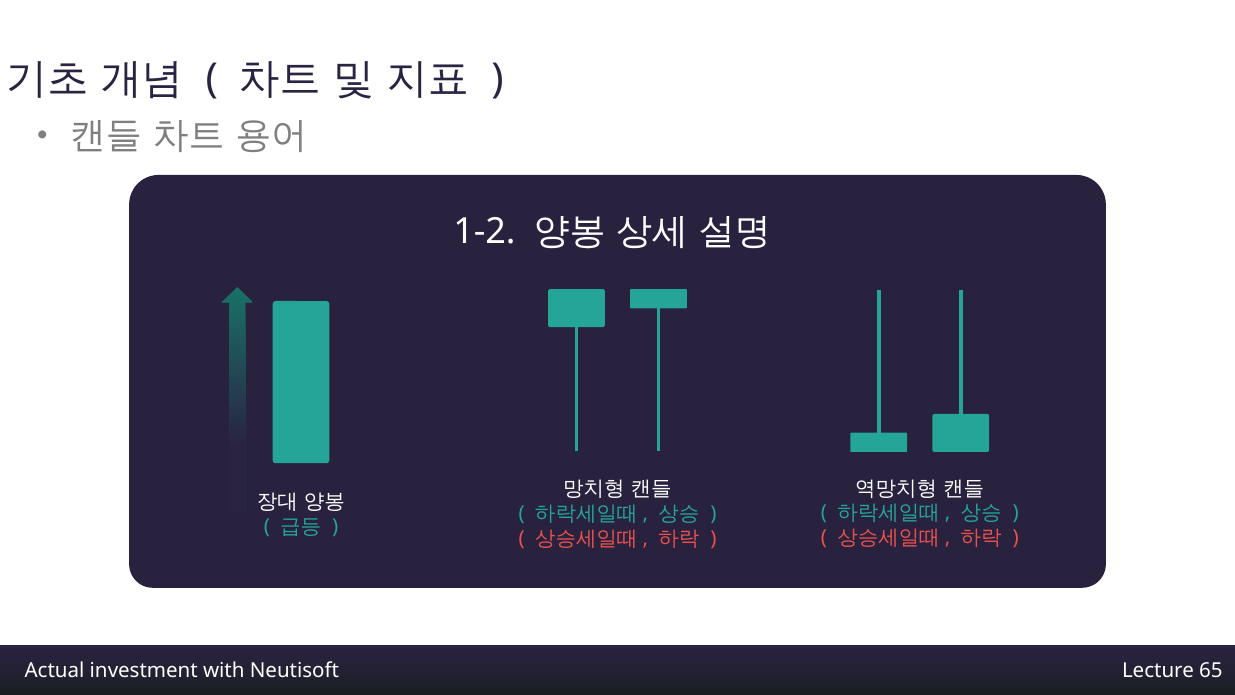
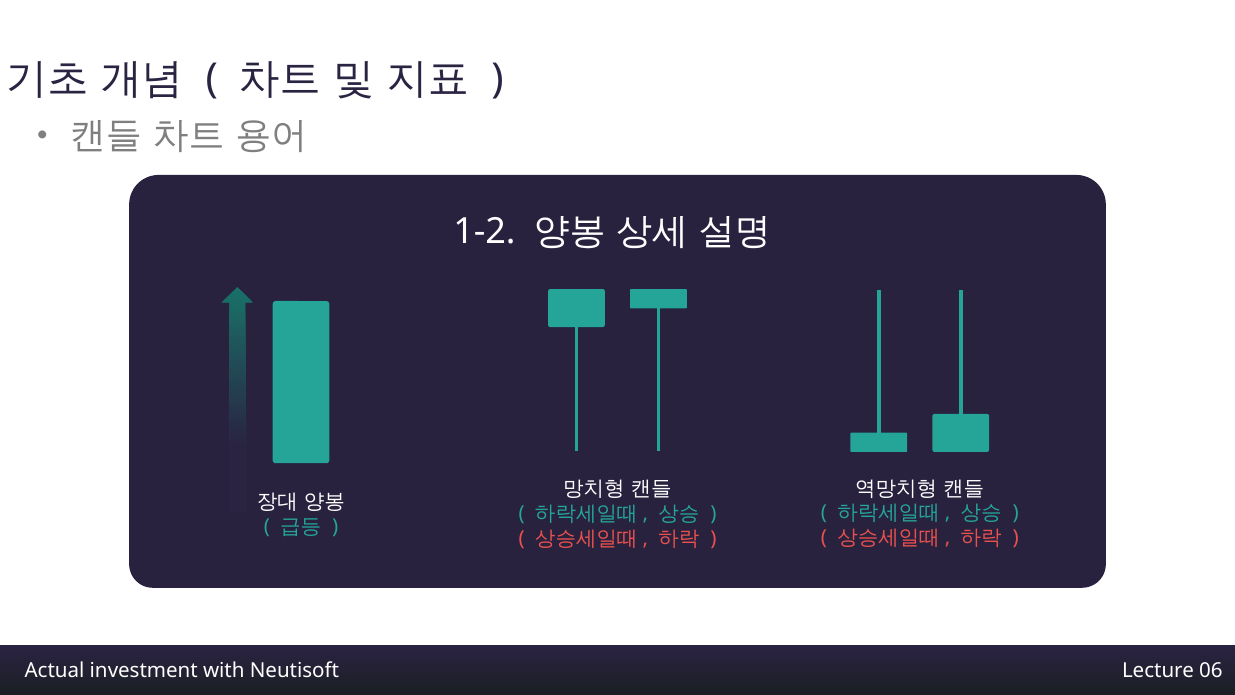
65: 65 -> 06
